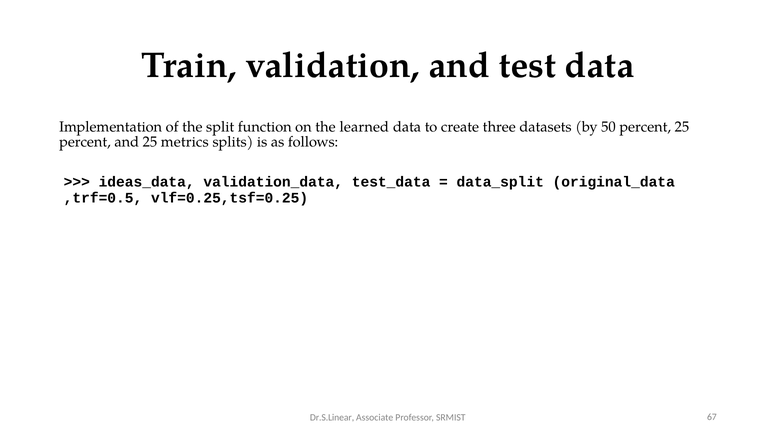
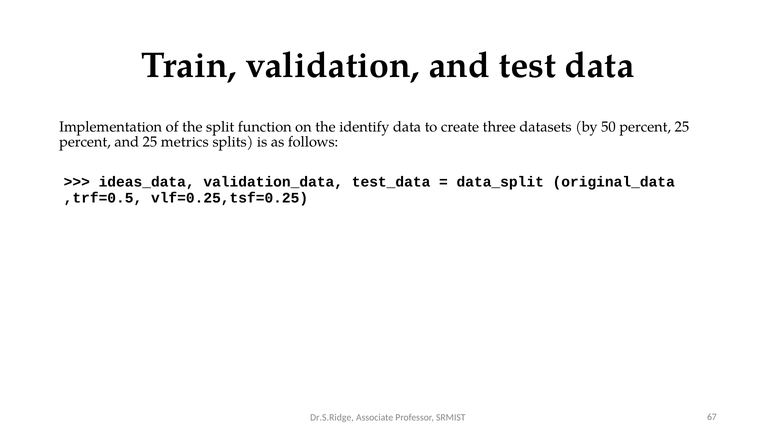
learned: learned -> identify
Dr.S.Linear: Dr.S.Linear -> Dr.S.Ridge
